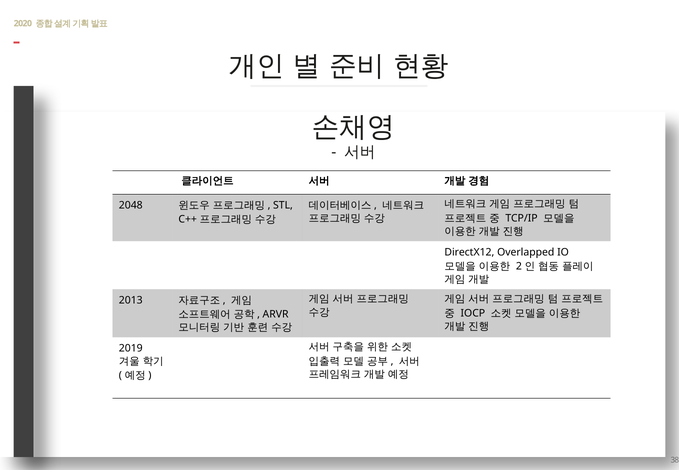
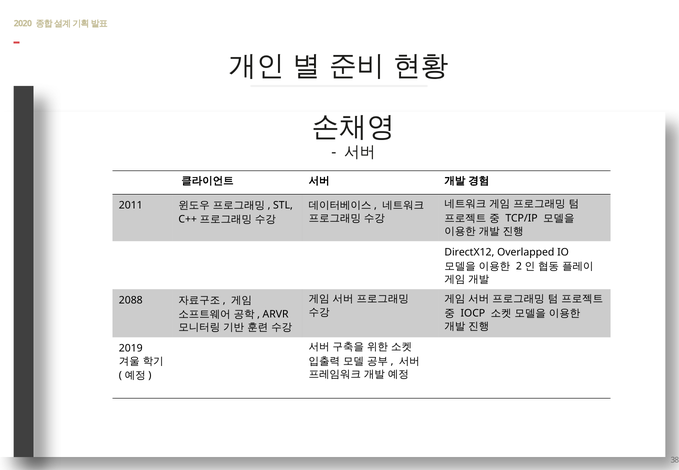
2048: 2048 -> 2011
2013: 2013 -> 2088
